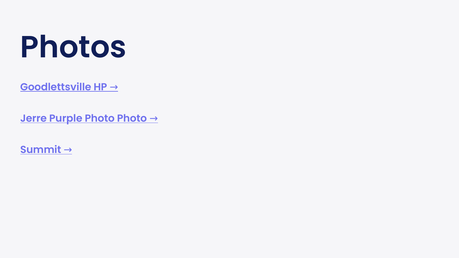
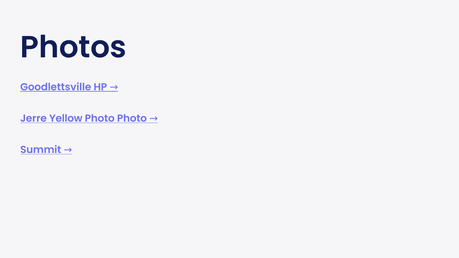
Purple: Purple -> Yellow
